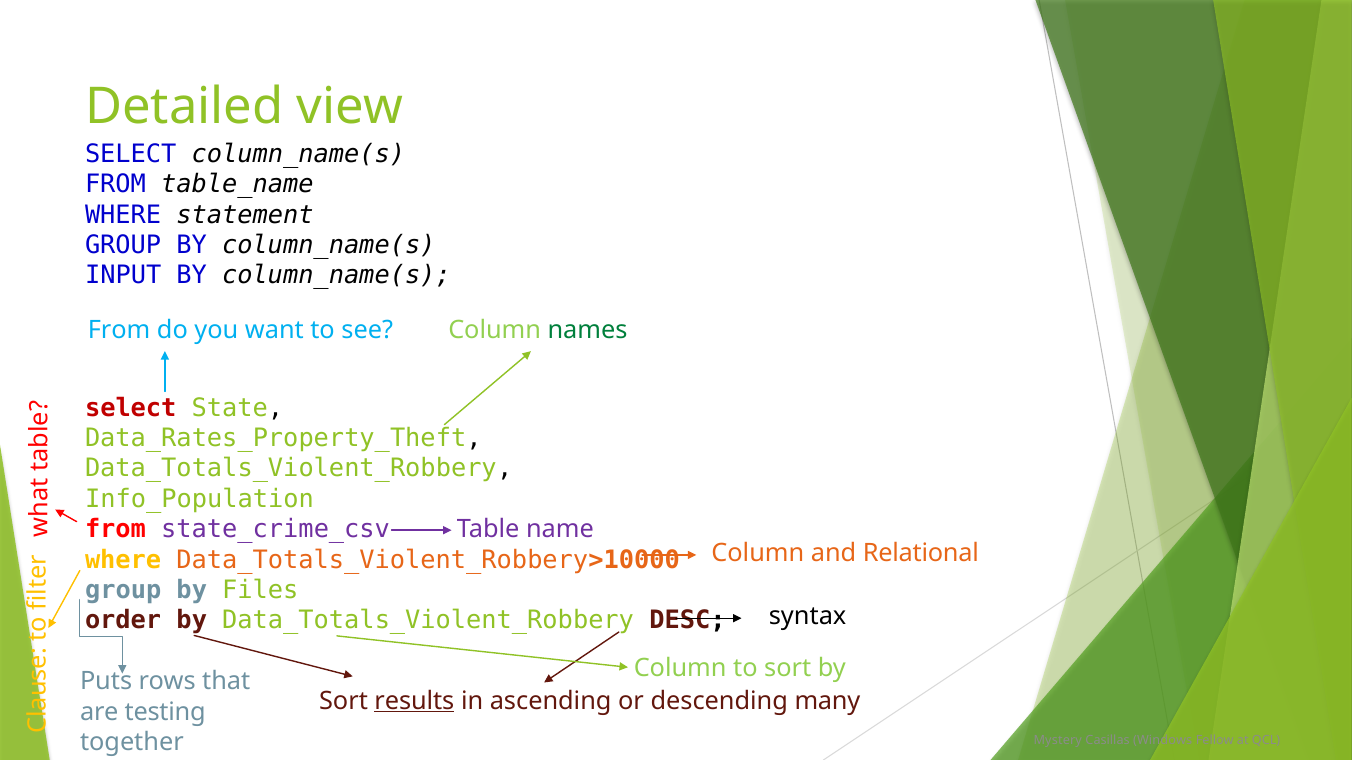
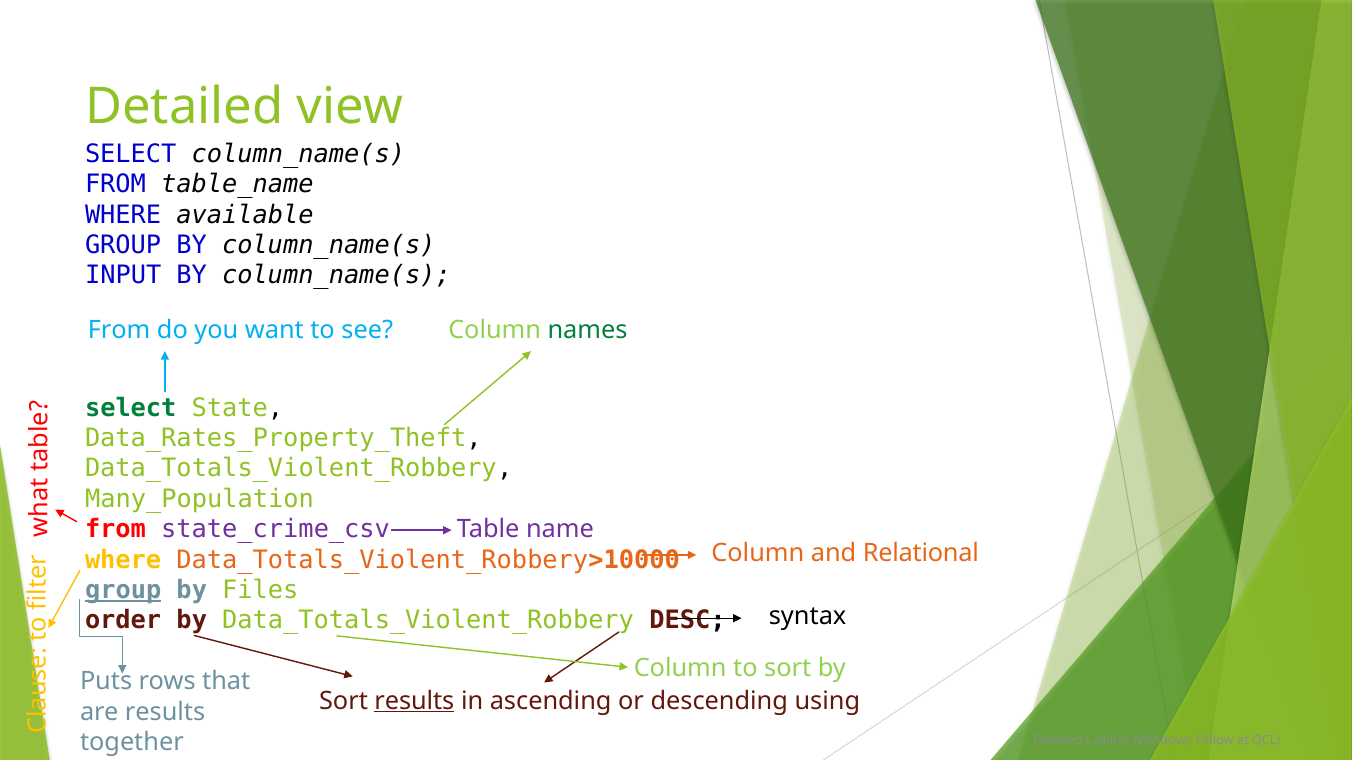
statement: statement -> available
select at (131, 408) colour: red -> green
Info_Population: Info_Population -> Many_Population
group at (123, 591) underline: none -> present
many: many -> using
are testing: testing -> results
together Mystery: Mystery -> Detailed
